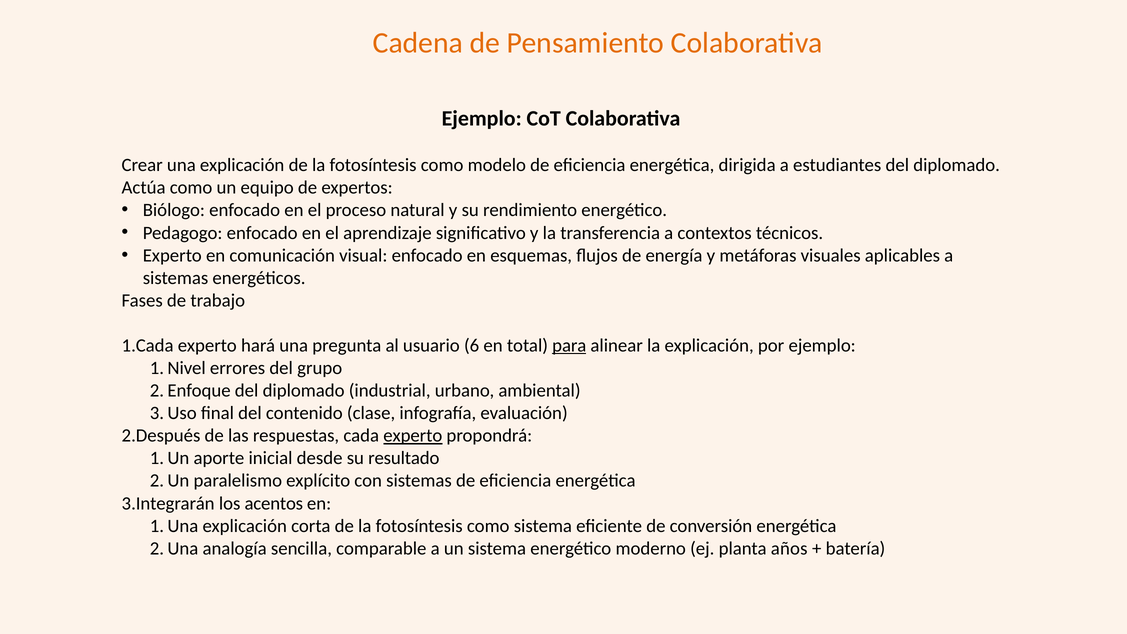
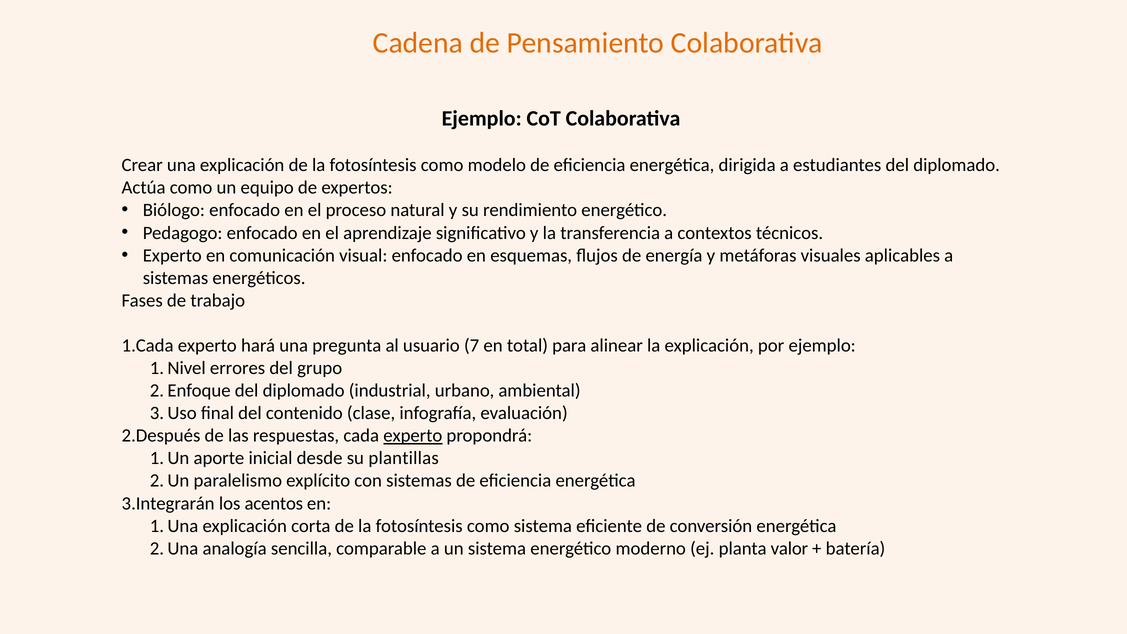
6: 6 -> 7
para underline: present -> none
resultado: resultado -> plantillas
años: años -> valor
